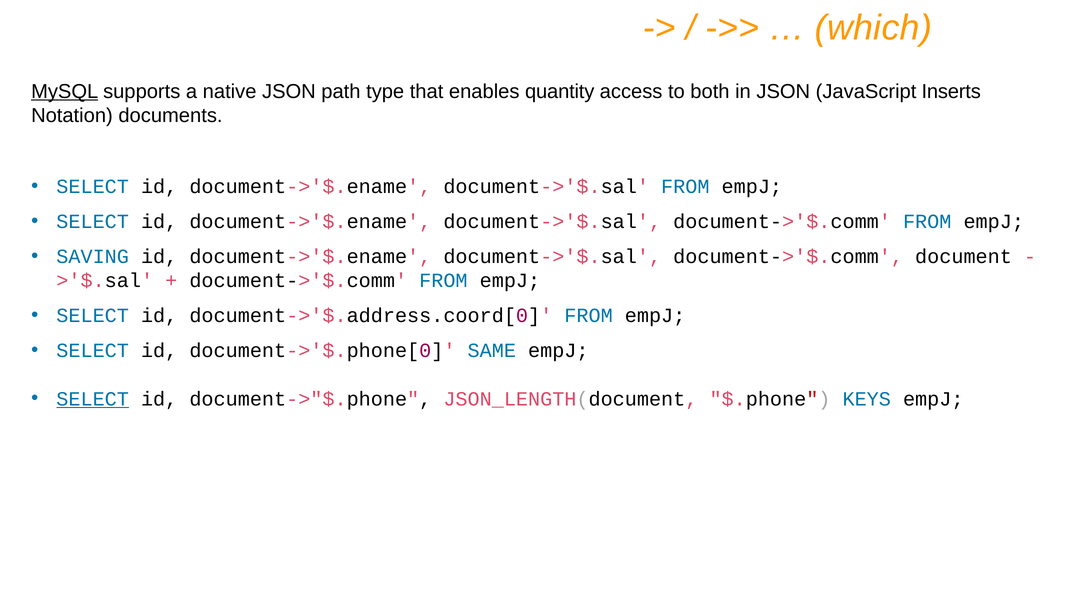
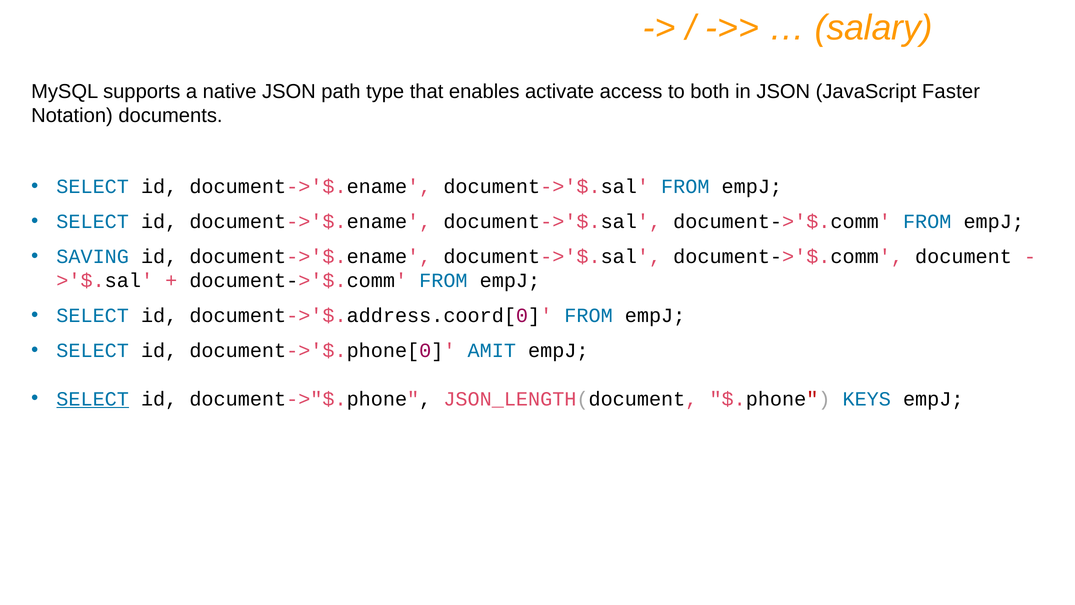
which: which -> salary
MySQL underline: present -> none
quantity: quantity -> activate
Inserts: Inserts -> Faster
SAME: SAME -> AMIT
